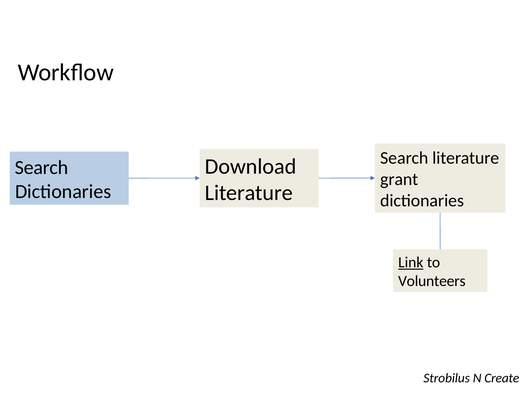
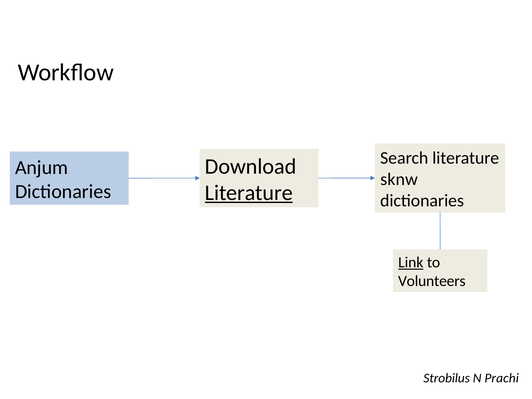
Search at (42, 168): Search -> Anjum
grant: grant -> sknw
Literature at (249, 193) underline: none -> present
Create: Create -> Prachi
